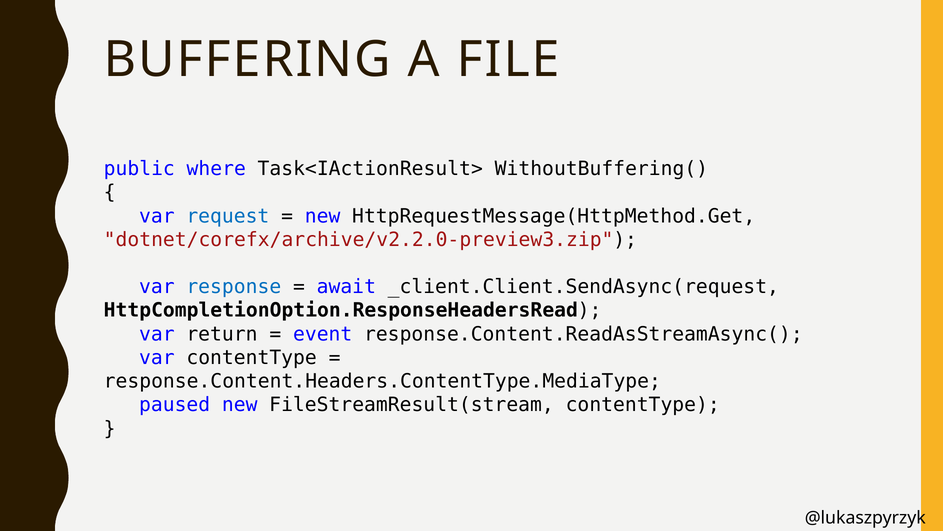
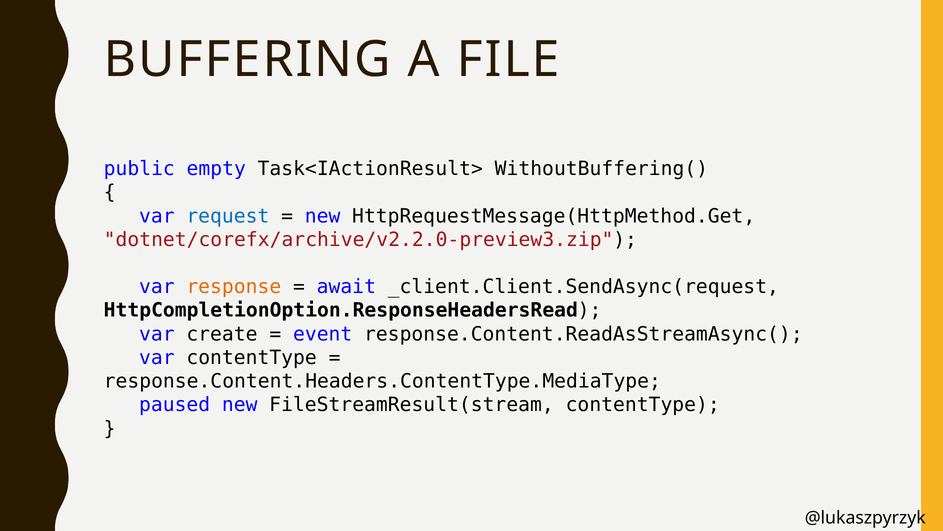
where: where -> empty
response colour: blue -> orange
return: return -> create
